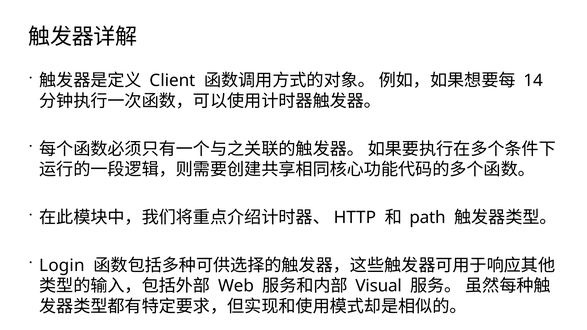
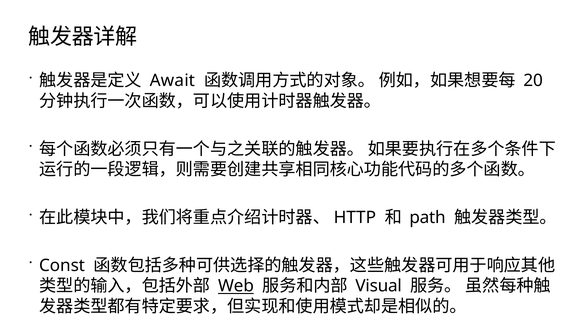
Client: Client -> Await
14: 14 -> 20
Login: Login -> Const
Web underline: none -> present
